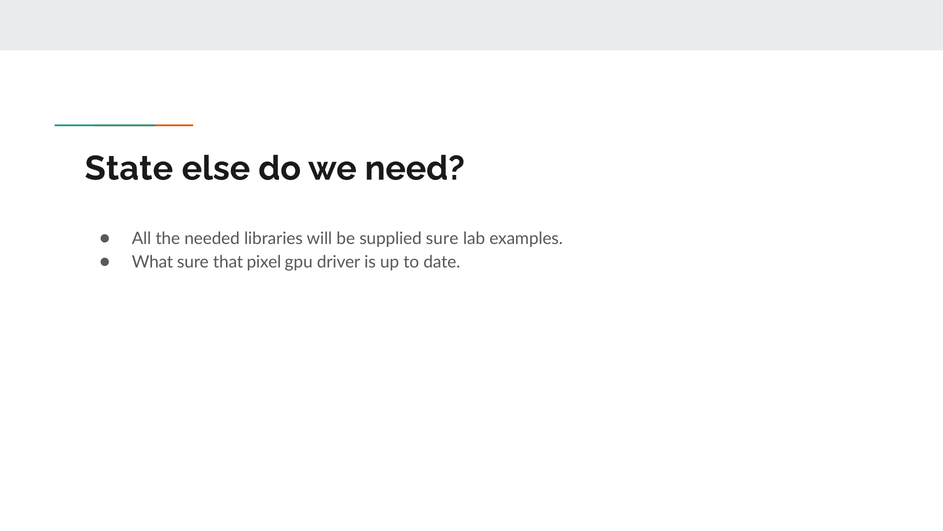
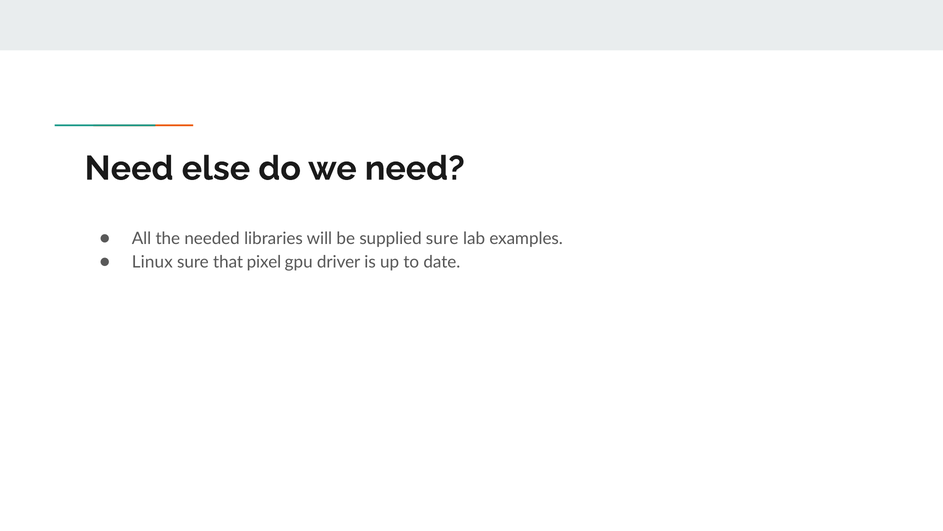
State at (129, 168): State -> Need
What: What -> Linux
